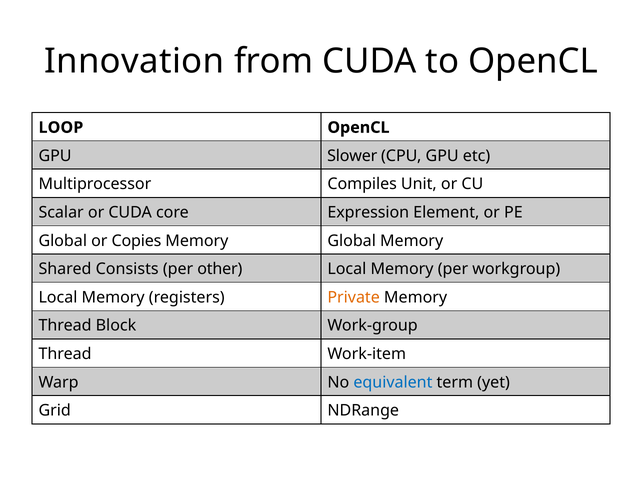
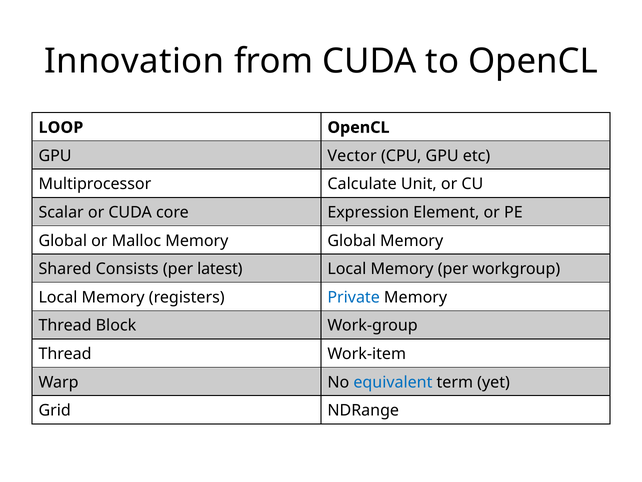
Slower: Slower -> Vector
Compiles: Compiles -> Calculate
Copies: Copies -> Malloc
other: other -> latest
Private colour: orange -> blue
